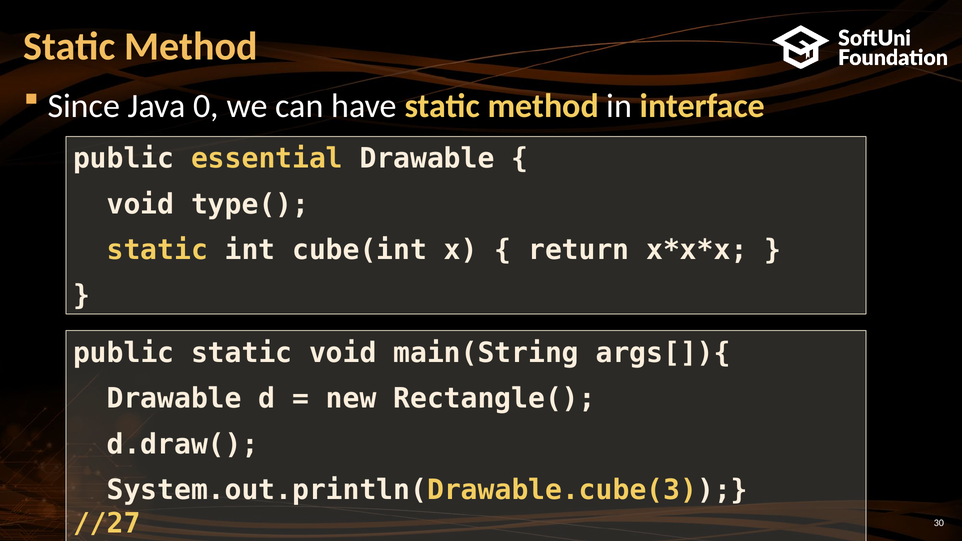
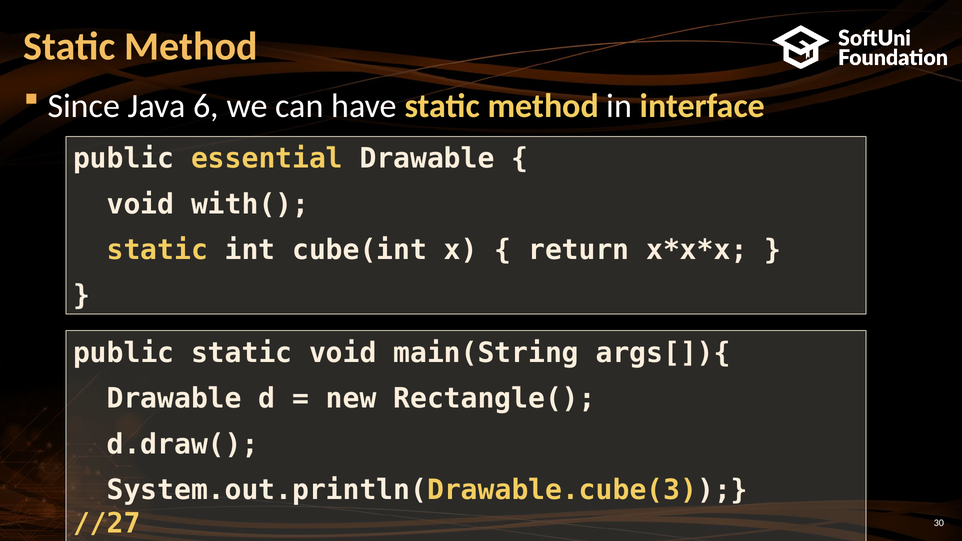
0: 0 -> 6
type(: type( -> with(
